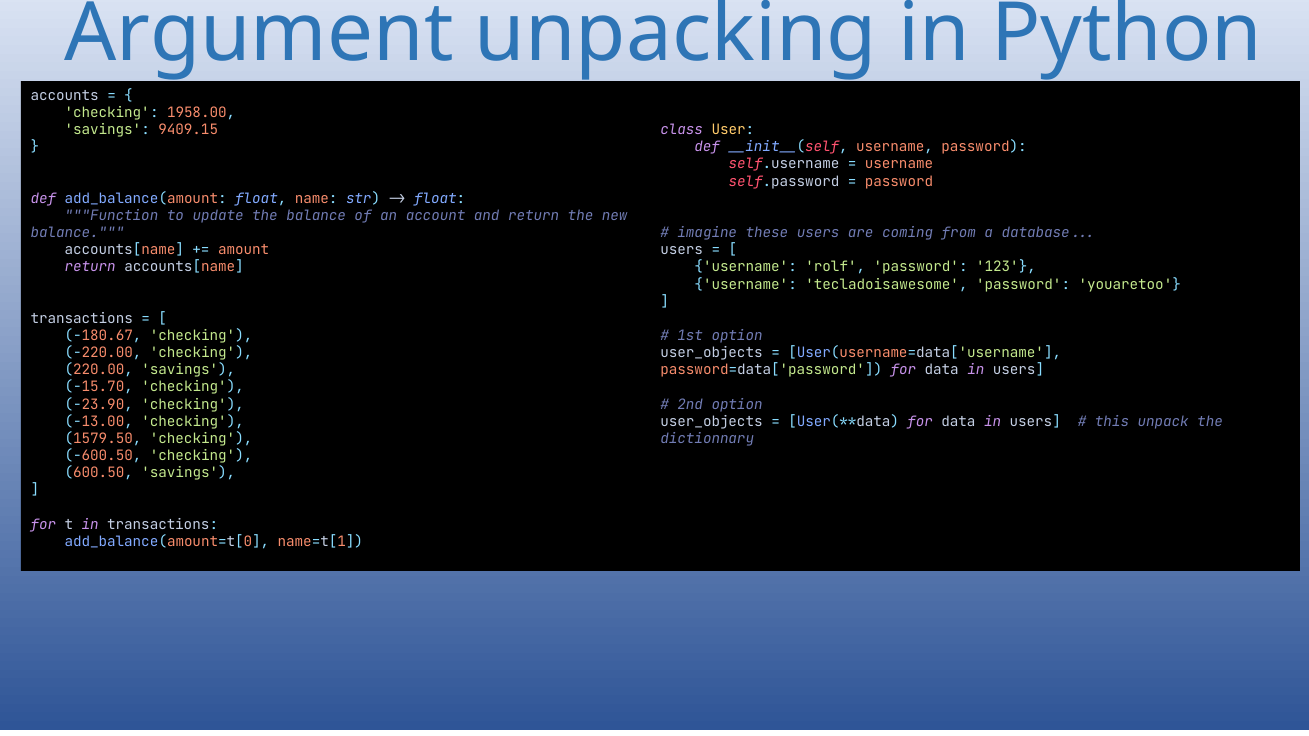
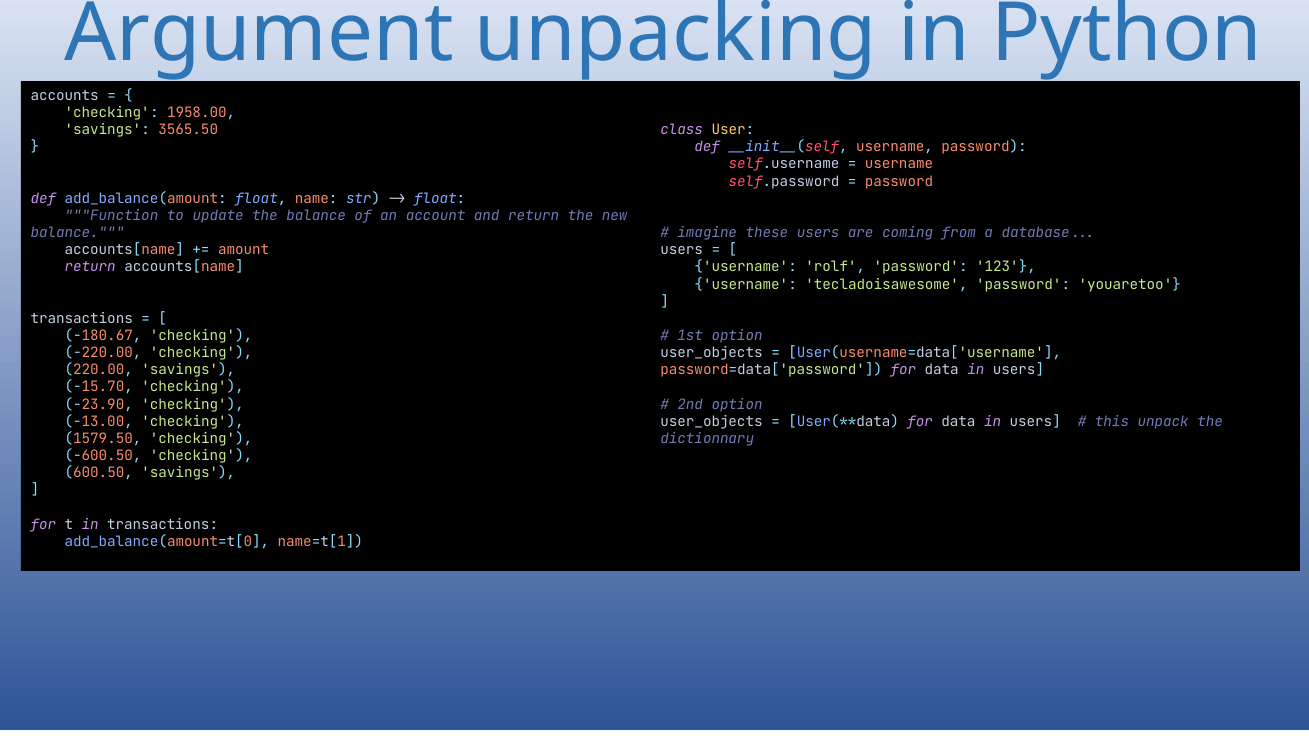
9409.15: 9409.15 -> 3565.50
